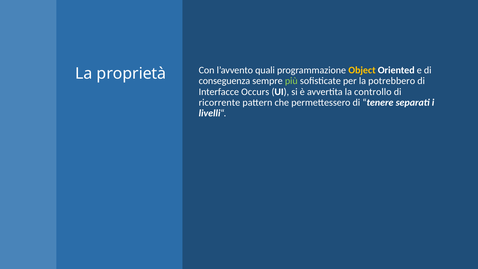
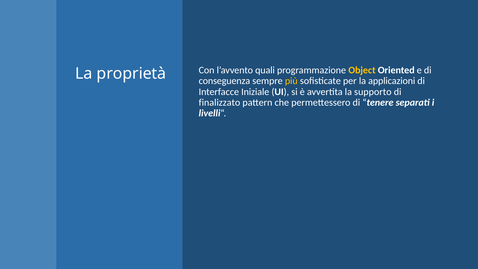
più colour: light green -> yellow
potrebbero: potrebbero -> applicazioni
Occurs: Occurs -> Iniziale
controllo: controllo -> supporto
ricorrente: ricorrente -> finalizzato
